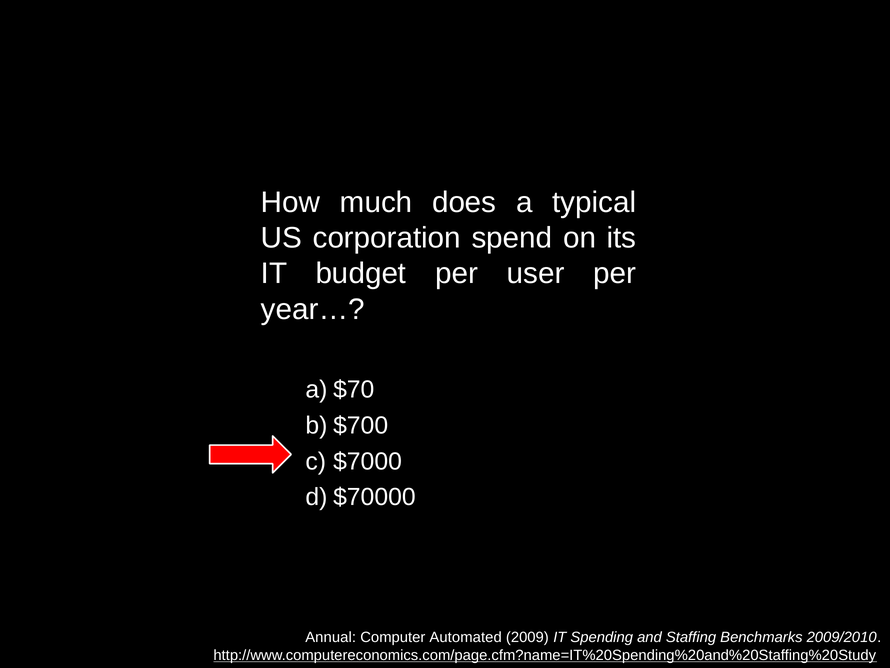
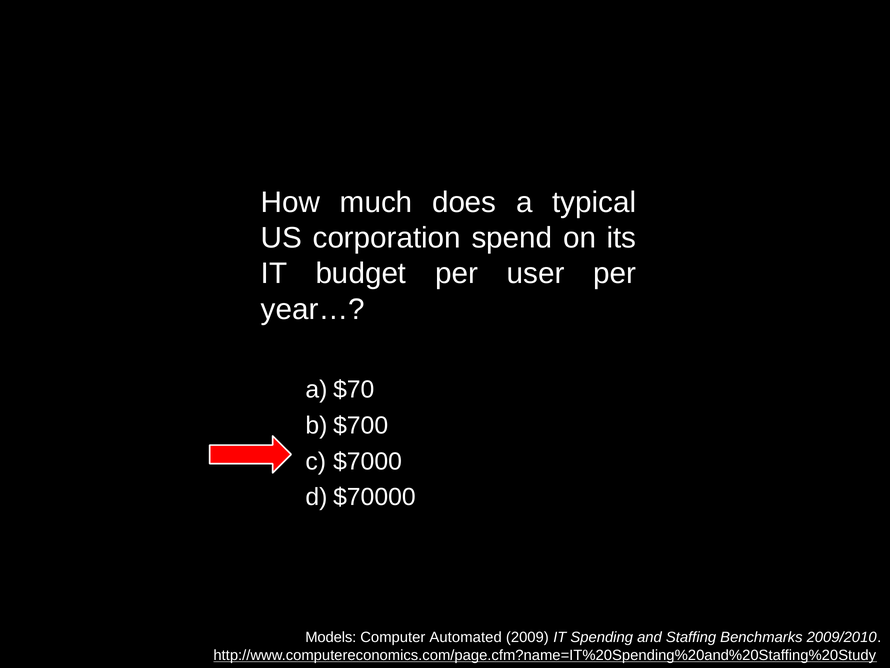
Annual: Annual -> Models
